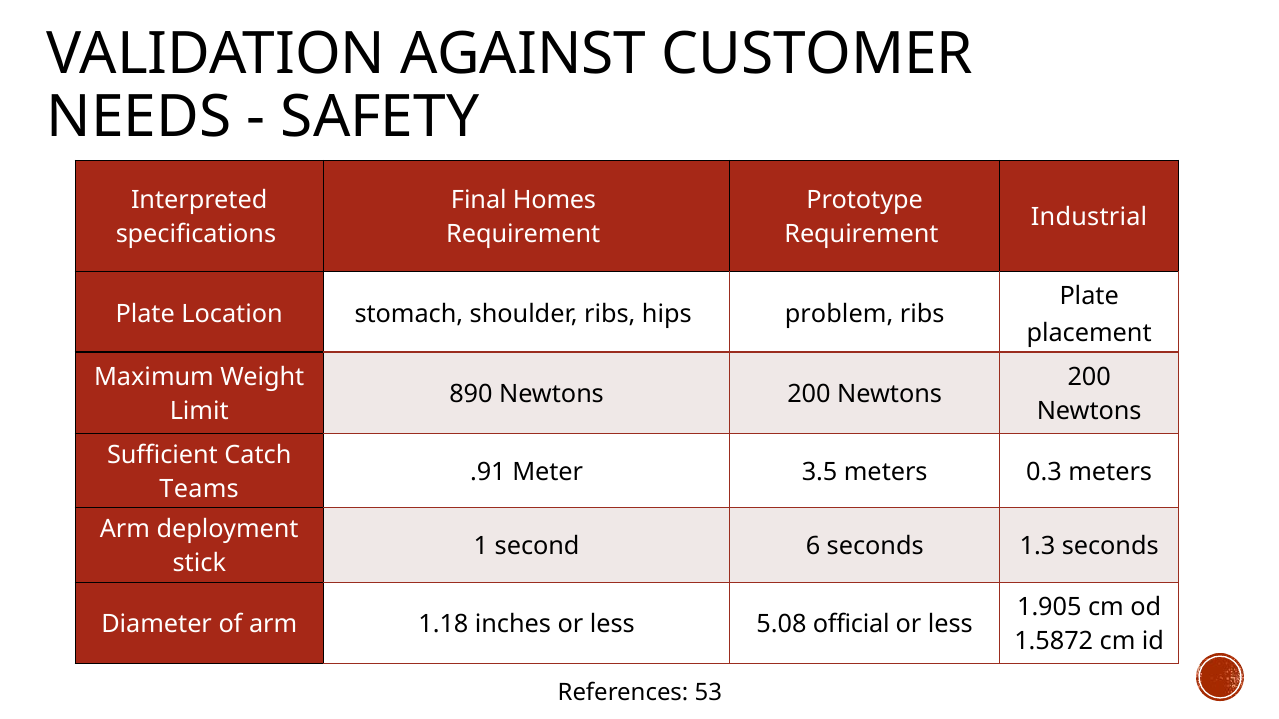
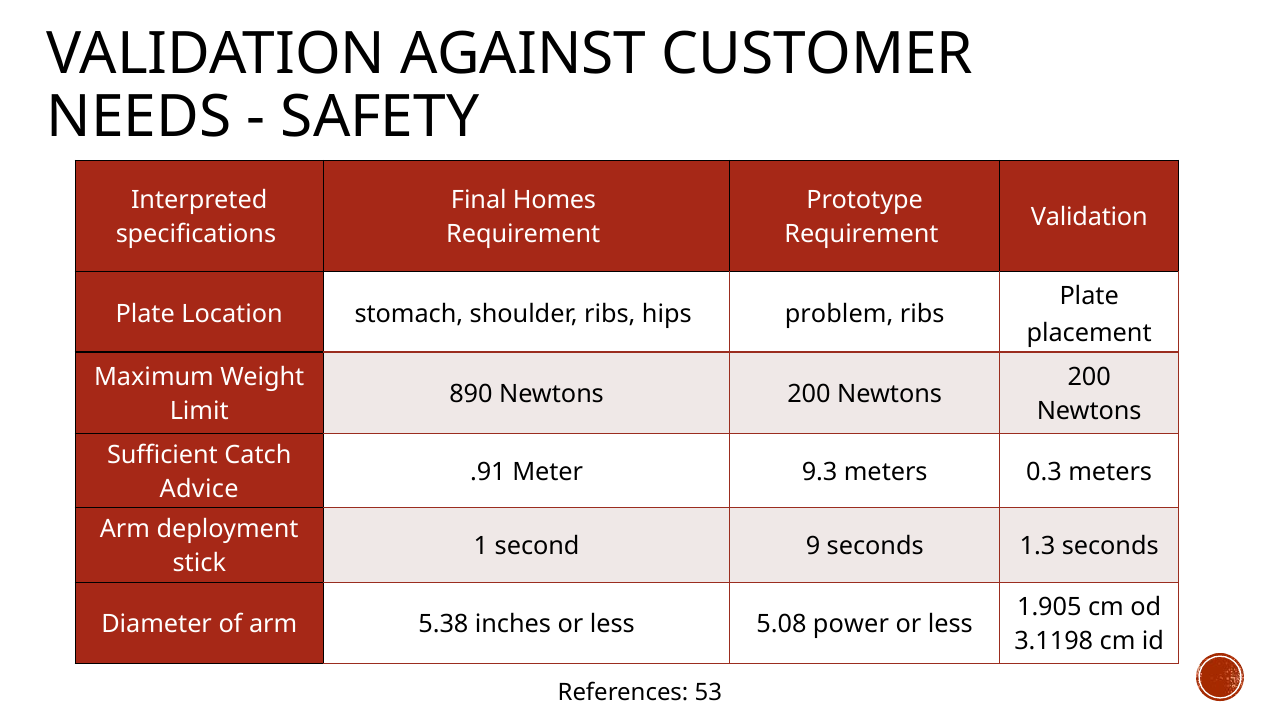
Industrial at (1089, 218): Industrial -> Validation
3.5: 3.5 -> 9.3
Teams: Teams -> Advice
6: 6 -> 9
1.18: 1.18 -> 5.38
official: official -> power
1.5872: 1.5872 -> 3.1198
